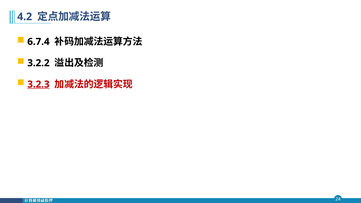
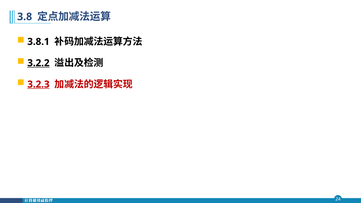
4.2: 4.2 -> 3.8
6.7.4: 6.7.4 -> 3.8.1
3.2.2 underline: none -> present
